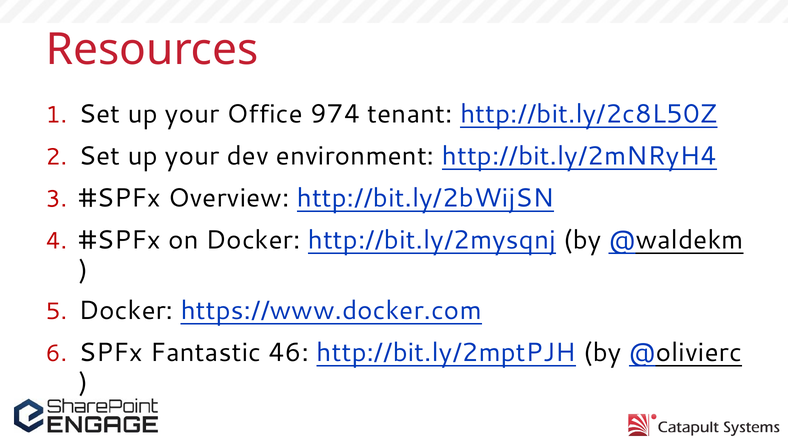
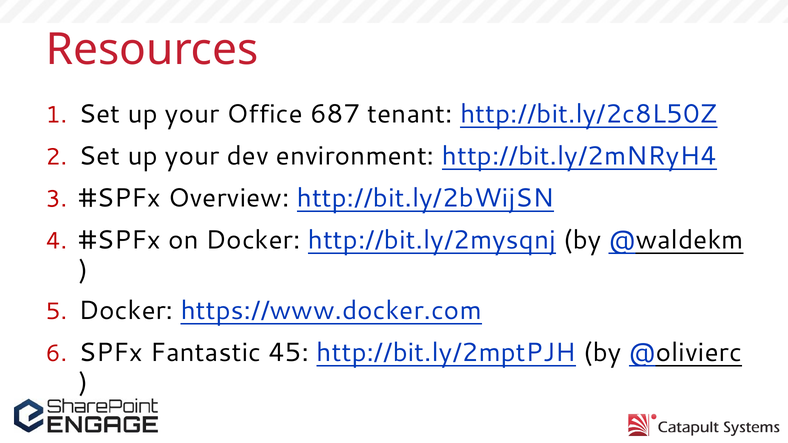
974: 974 -> 687
46: 46 -> 45
